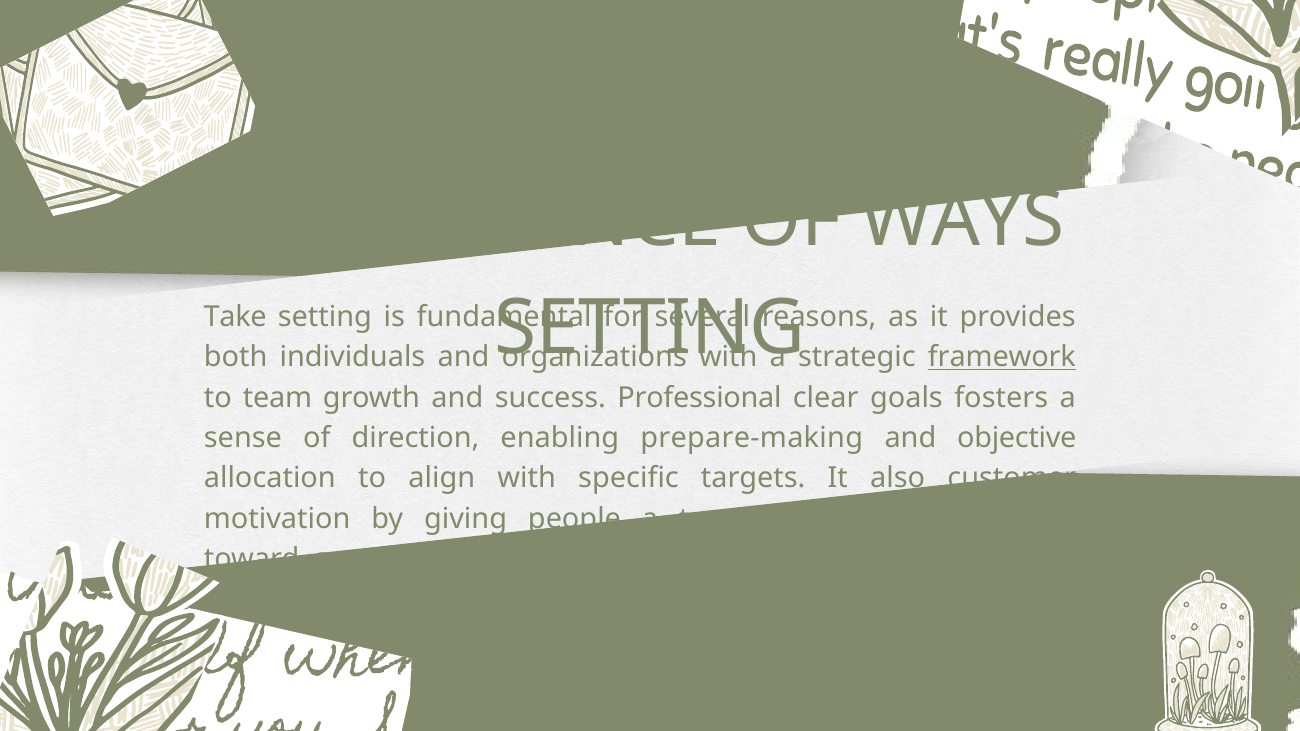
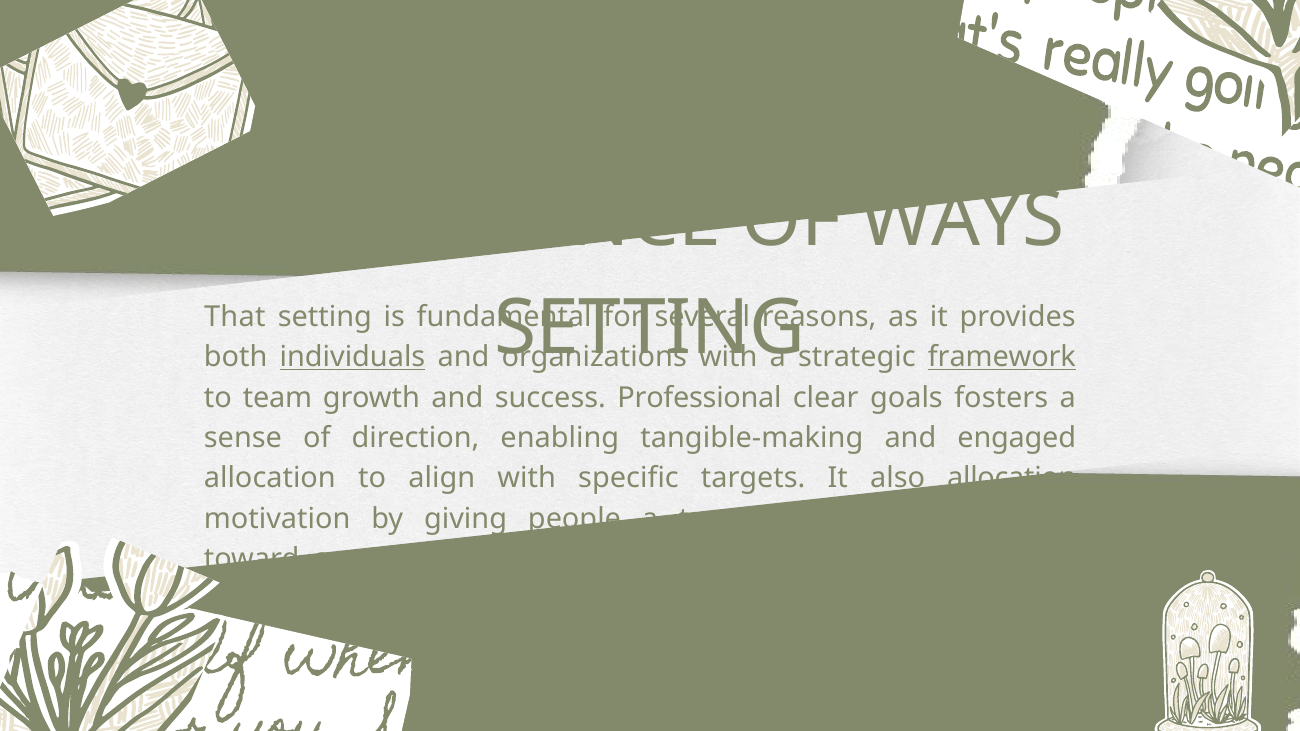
Take: Take -> That
individuals underline: none -> present
prepare-making: prepare-making -> tangible-making
objective: objective -> engaged
also customer: customer -> allocation
